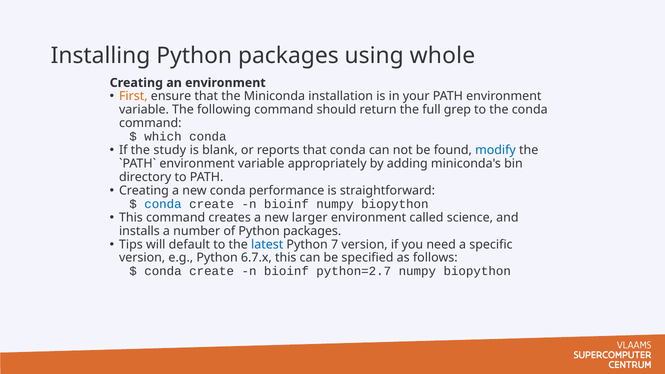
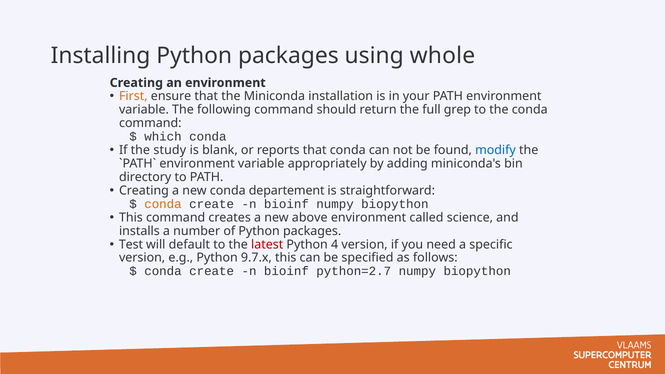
performance: performance -> departement
conda at (163, 204) colour: blue -> orange
larger: larger -> above
Tips: Tips -> Test
latest colour: blue -> red
7: 7 -> 4
6.7.x: 6.7.x -> 9.7.x
